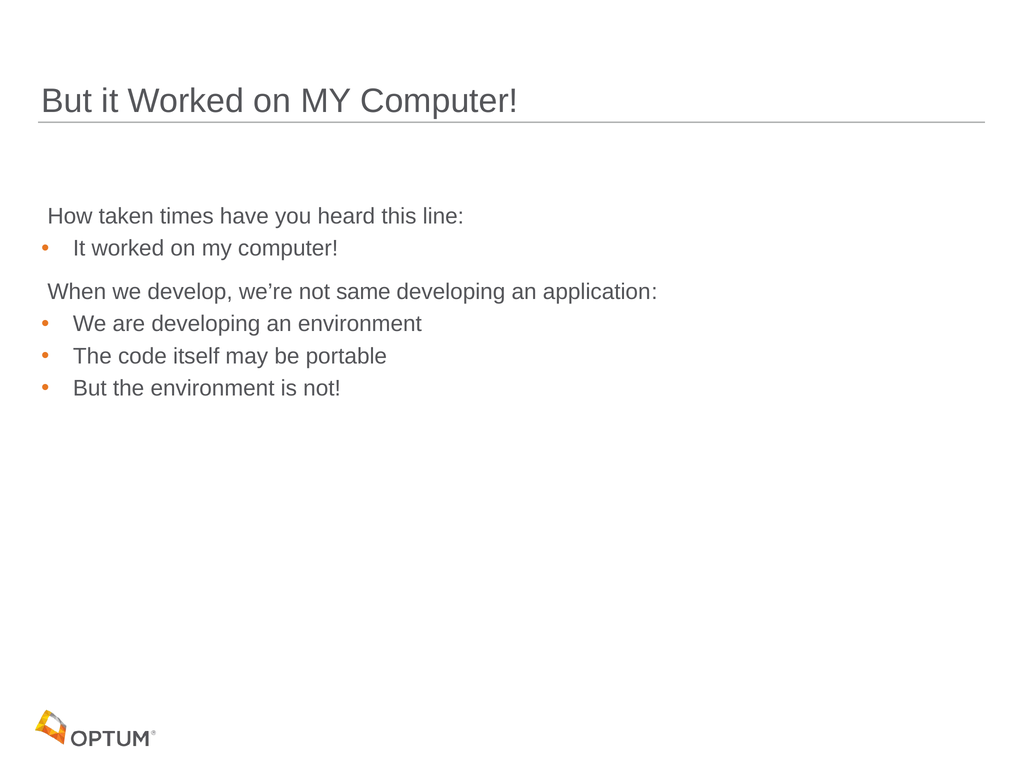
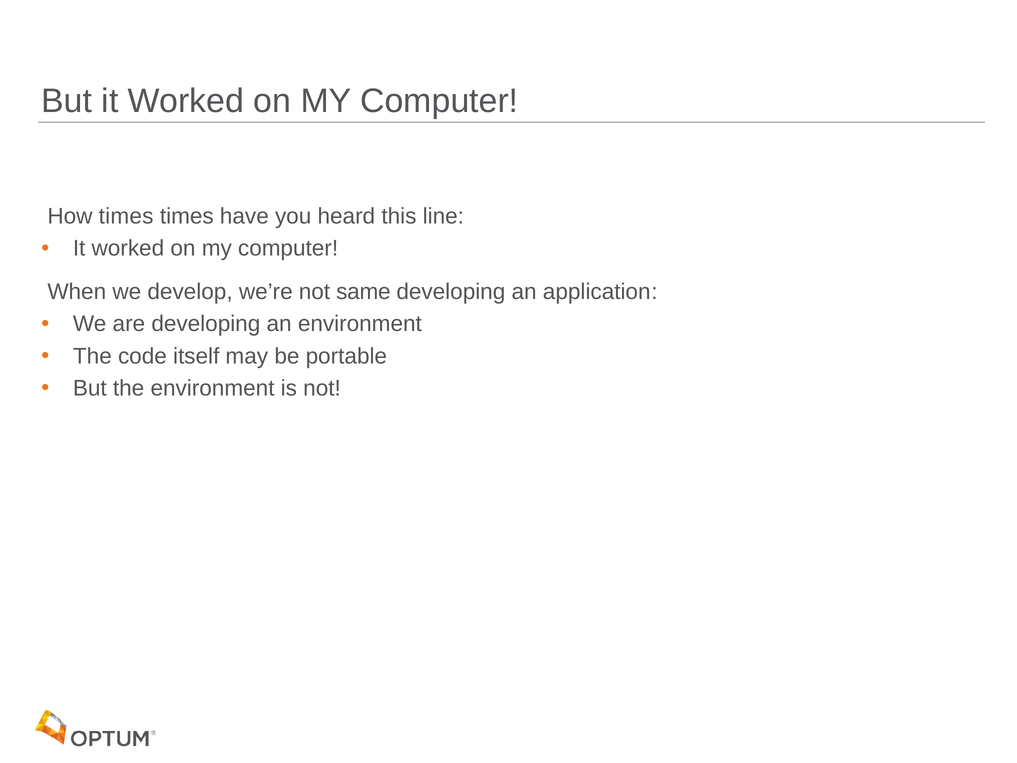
How taken: taken -> times
